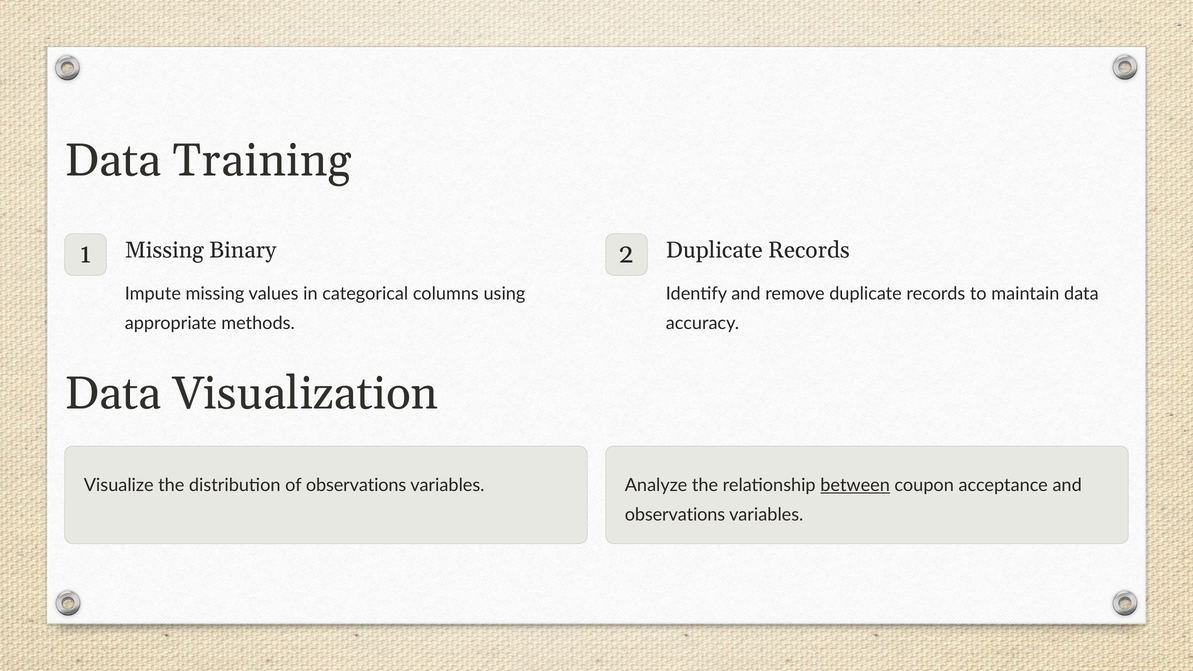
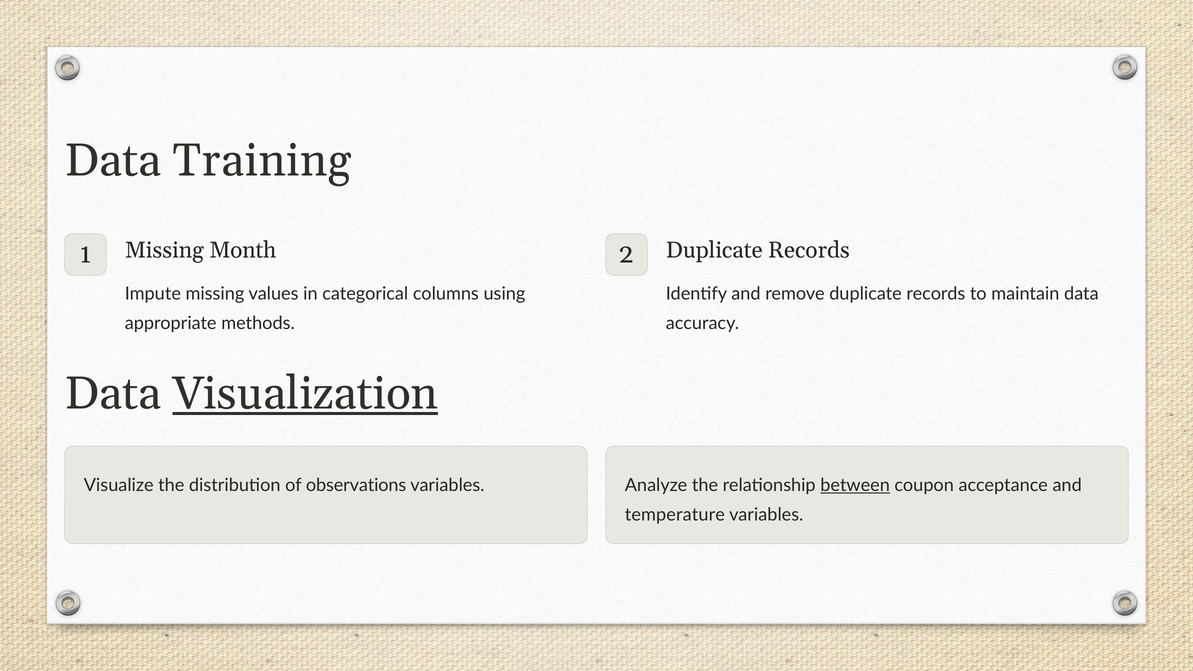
Binary: Binary -> Month
Visualization underline: none -> present
observations at (675, 515): observations -> temperature
